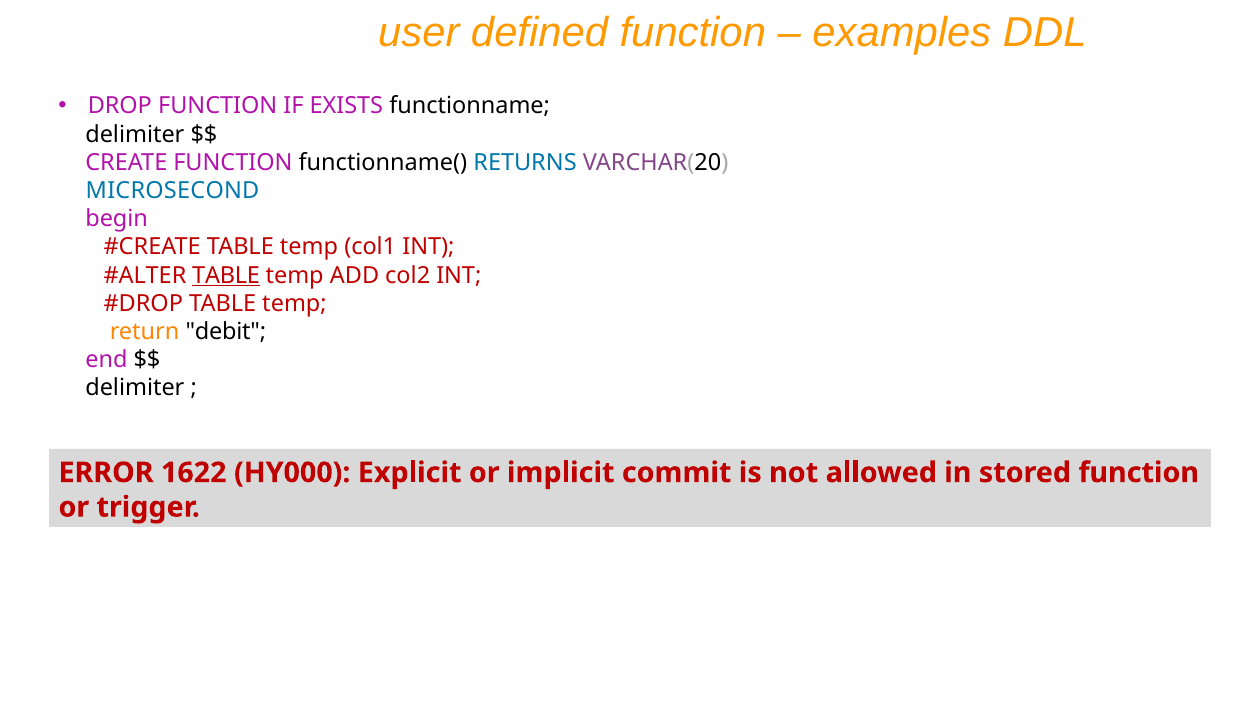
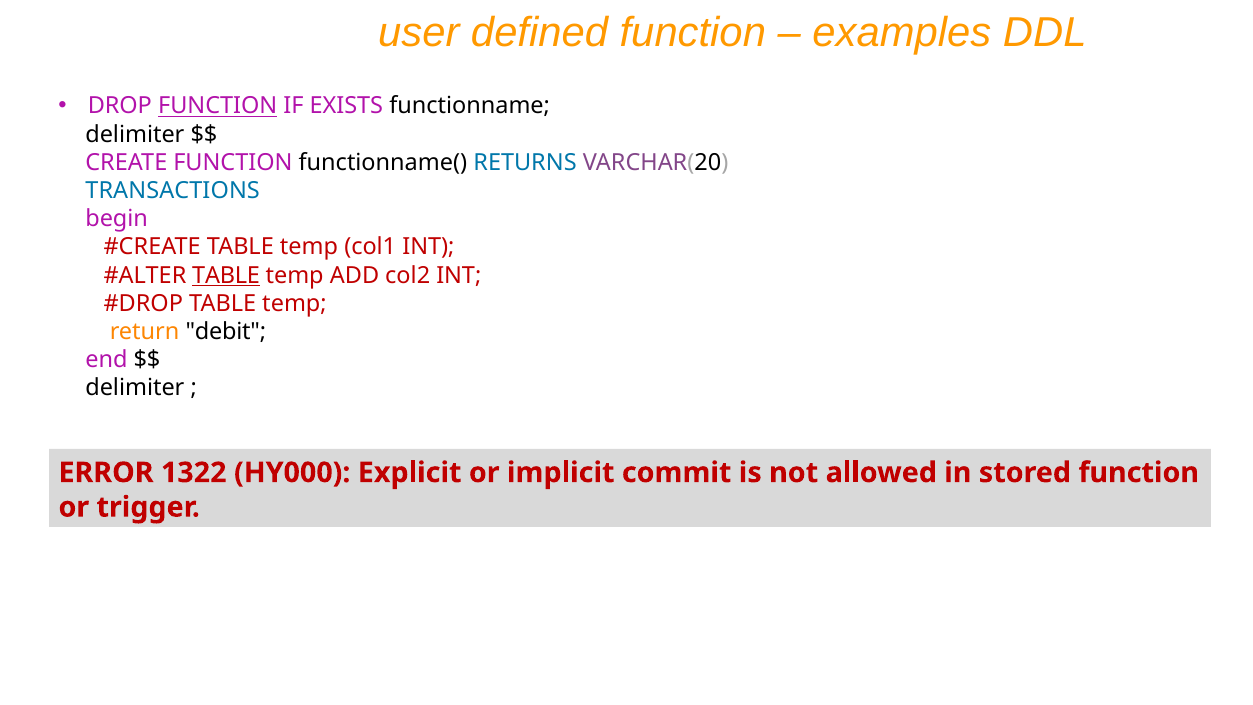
FUNCTION at (218, 106) underline: none -> present
MICROSECOND: MICROSECOND -> TRANSACTIONS
1622: 1622 -> 1322
